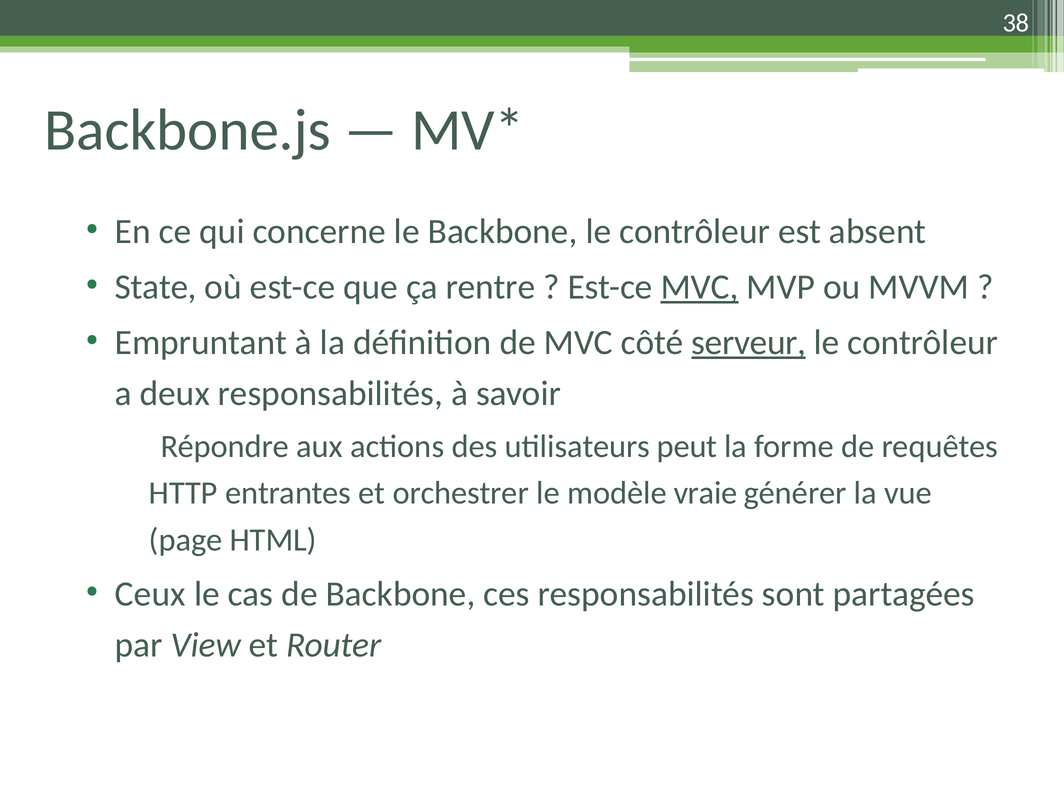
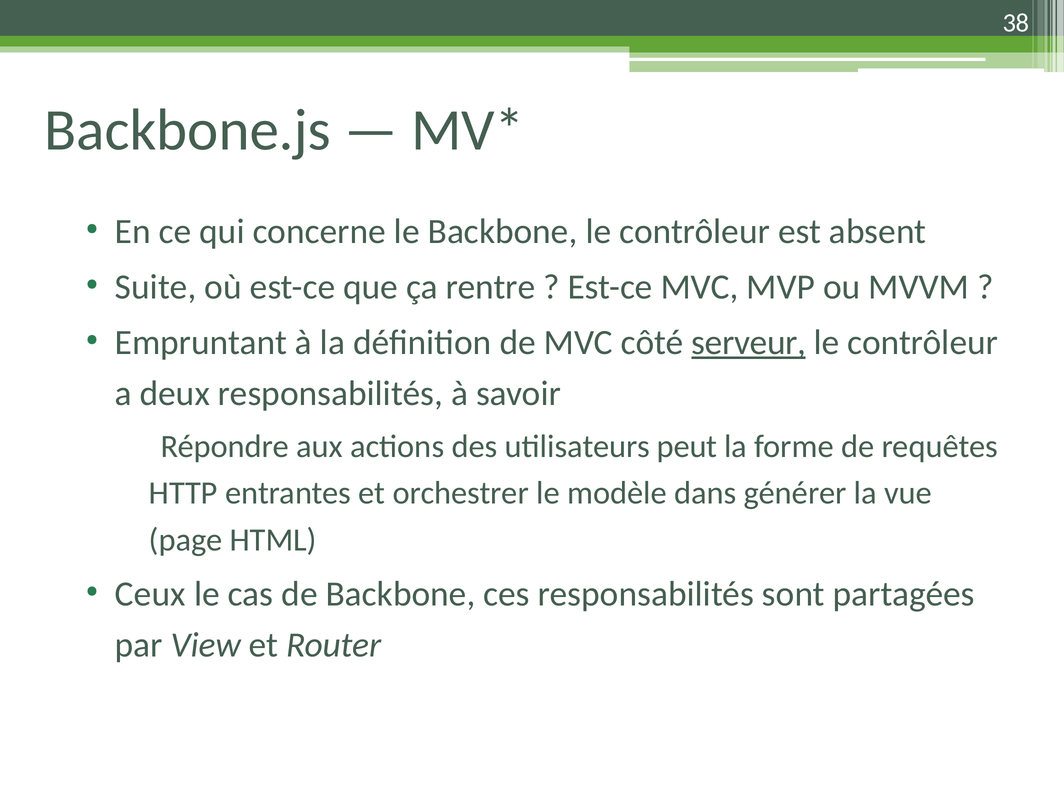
State: State -> Suite
MVC at (700, 287) underline: present -> none
vraie: vraie -> dans
